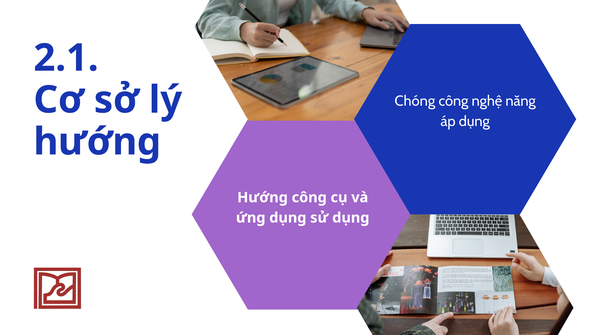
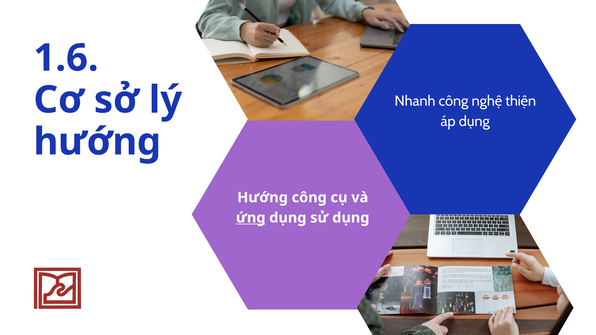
2.1: 2.1 -> 1.6
Chóng: Chóng -> Nhanh
năng: năng -> thiện
ứng underline: none -> present
